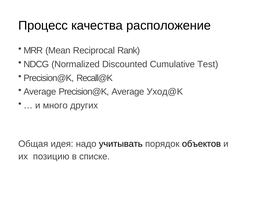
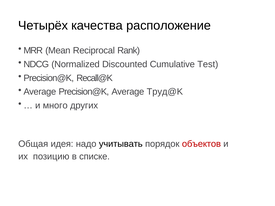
Процесс: Процесс -> Четырёх
Уход@K: Уход@K -> Труд@K
объектов colour: black -> red
